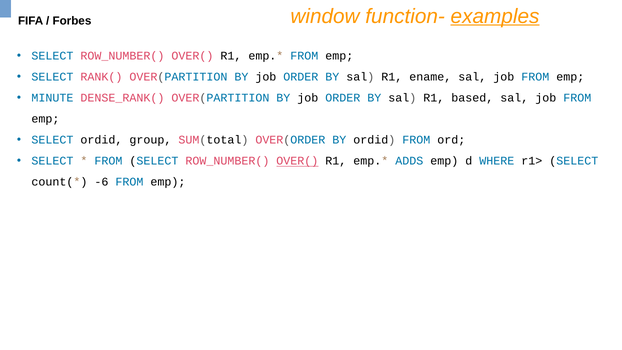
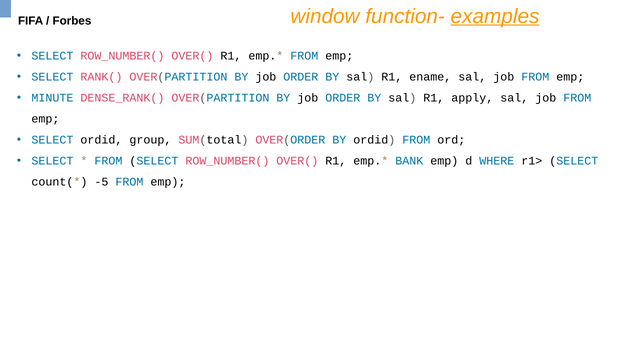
based: based -> apply
OVER( at (297, 161) underline: present -> none
ADDS: ADDS -> BANK
-6: -6 -> -5
